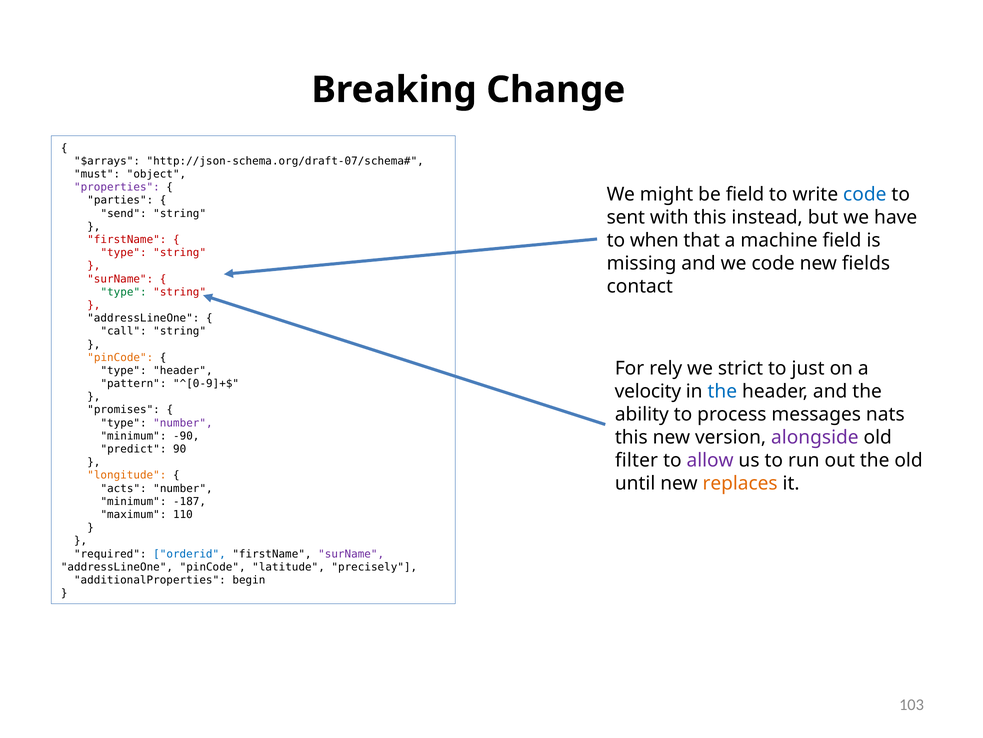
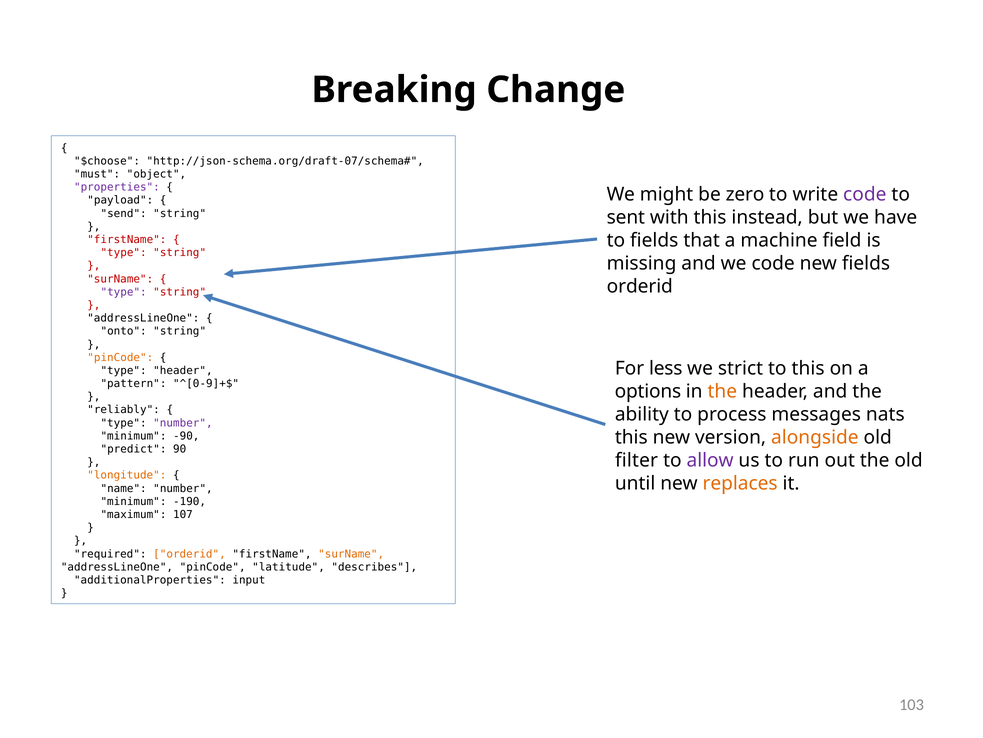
$arrays: $arrays -> $choose
be field: field -> zero
code at (865, 194) colour: blue -> purple
parties: parties -> payload
to when: when -> fields
contact at (640, 286): contact -> orderid
type at (124, 292) colour: green -> purple
call: call -> onto
rely: rely -> less
to just: just -> this
velocity: velocity -> options
the at (722, 391) colour: blue -> orange
promises: promises -> reliably
alongside colour: purple -> orange
acts: acts -> name
-187: -187 -> -190
110: 110 -> 107
orderid at (189, 553) colour: blue -> orange
surName at (351, 553) colour: purple -> orange
precisely: precisely -> describes
begin: begin -> input
